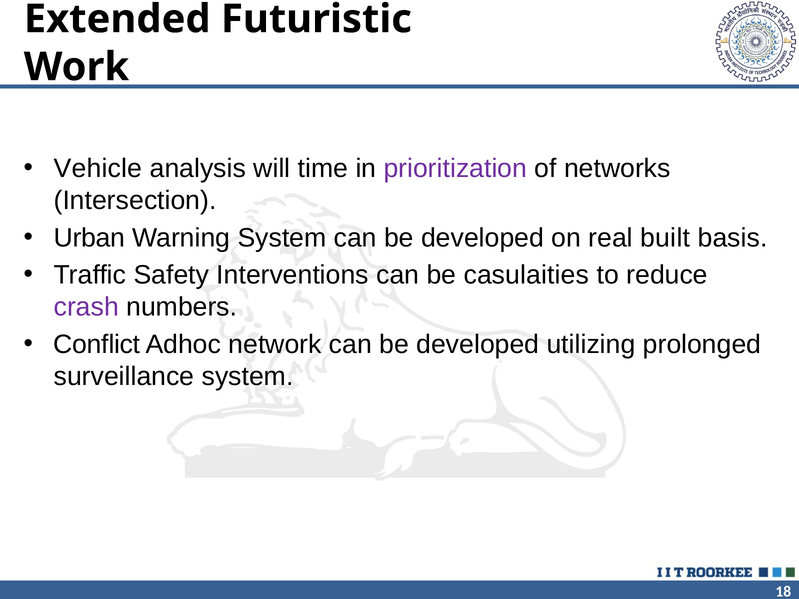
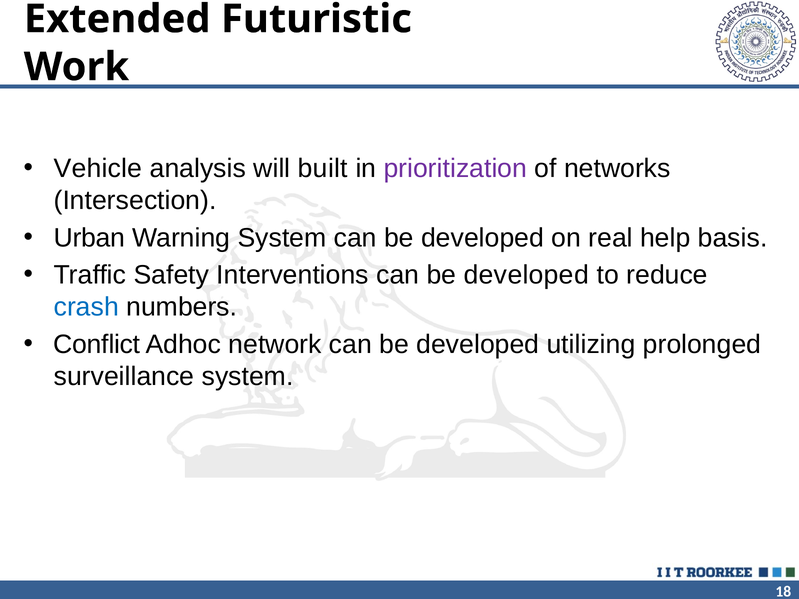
time: time -> built
built: built -> help
Interventions can be casulaities: casulaities -> developed
crash colour: purple -> blue
